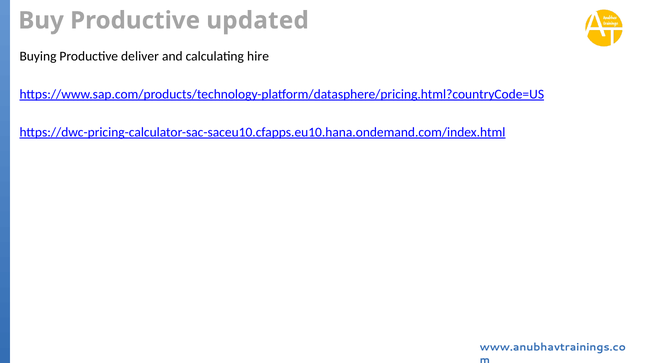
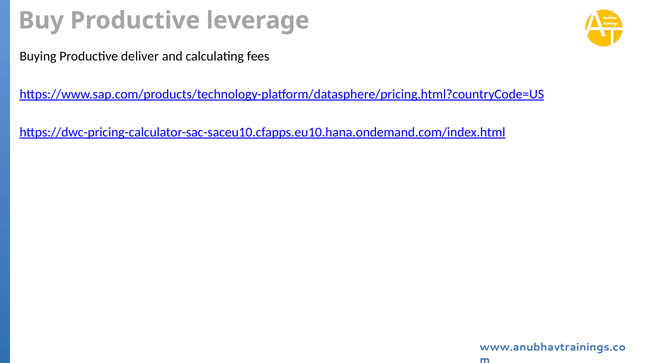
updated: updated -> leverage
hire: hire -> fees
